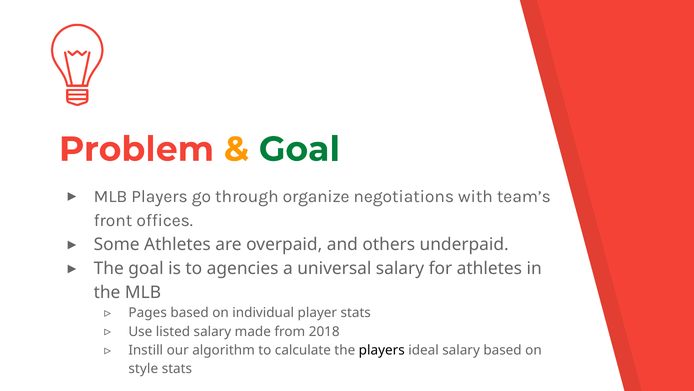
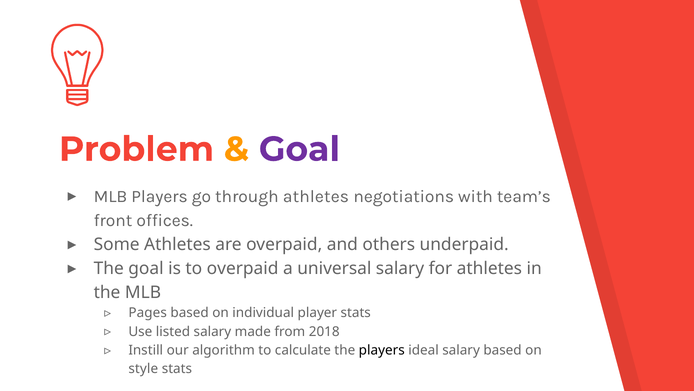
Goal at (299, 149) colour: green -> purple
through organize: organize -> athletes
to agencies: agencies -> overpaid
